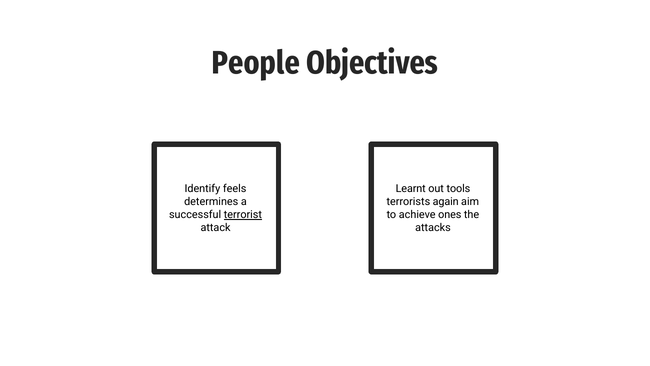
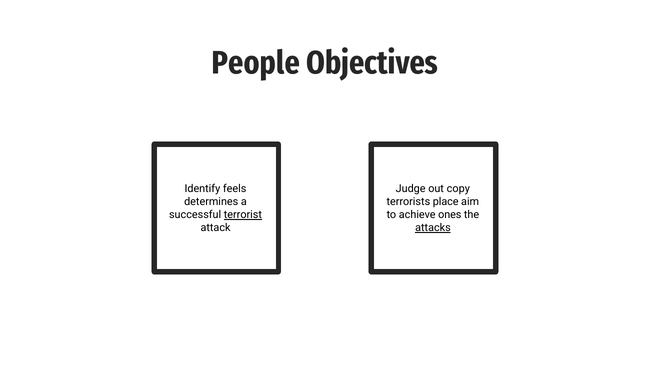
Learnt: Learnt -> Judge
tools: tools -> copy
again: again -> place
attacks underline: none -> present
